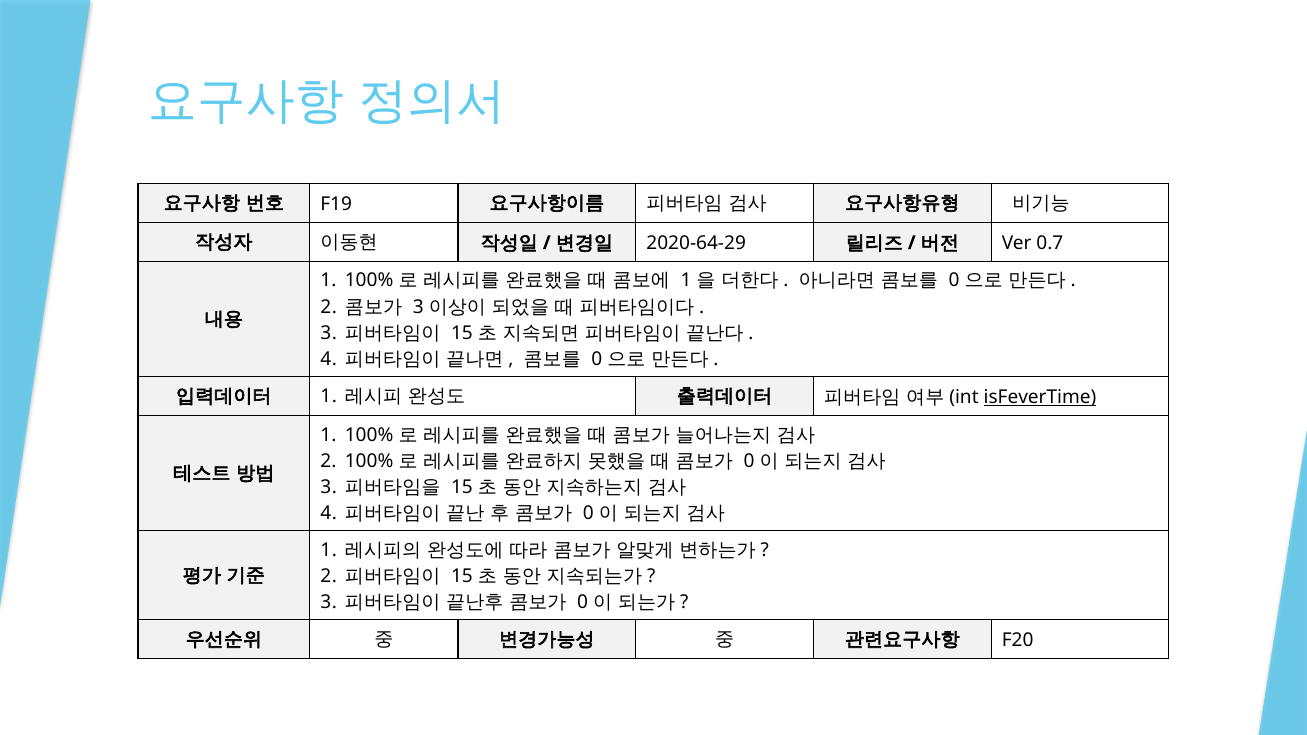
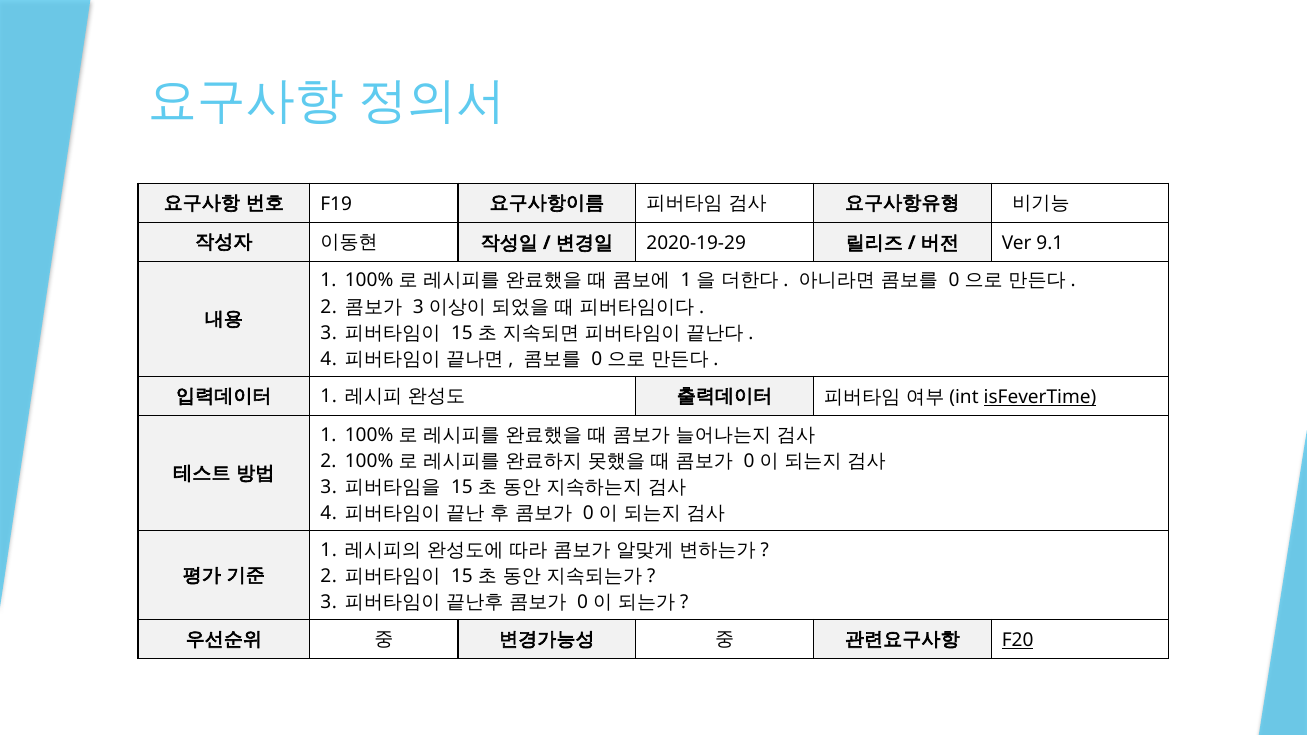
2020-64-29: 2020-64-29 -> 2020-19-29
0.7: 0.7 -> 9.1
F20 underline: none -> present
